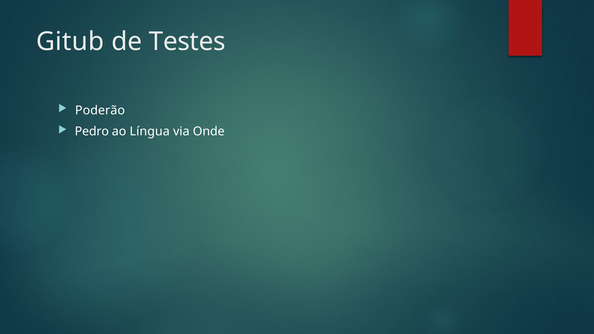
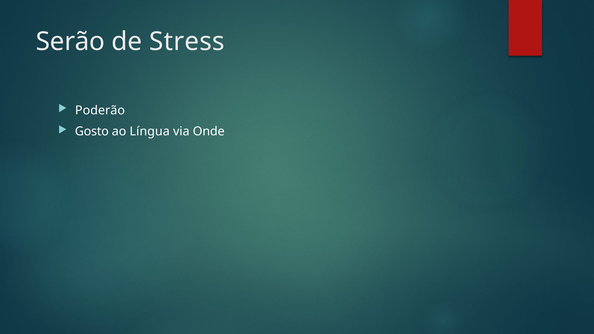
Gitub: Gitub -> Serão
Testes: Testes -> Stress
Pedro: Pedro -> Gosto
